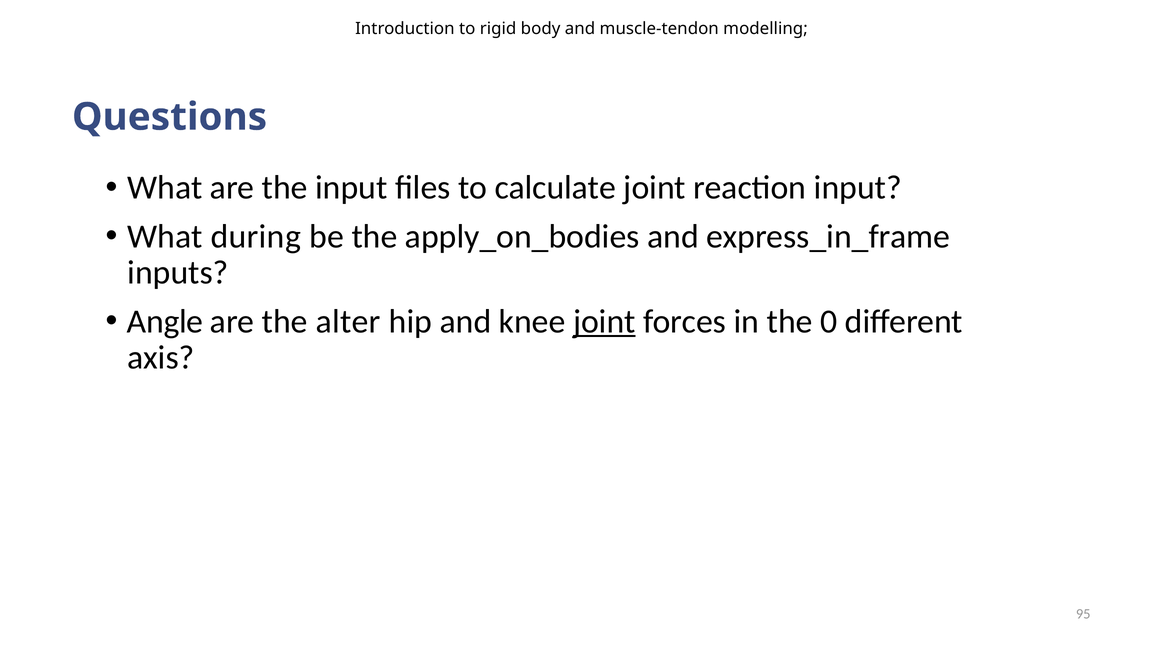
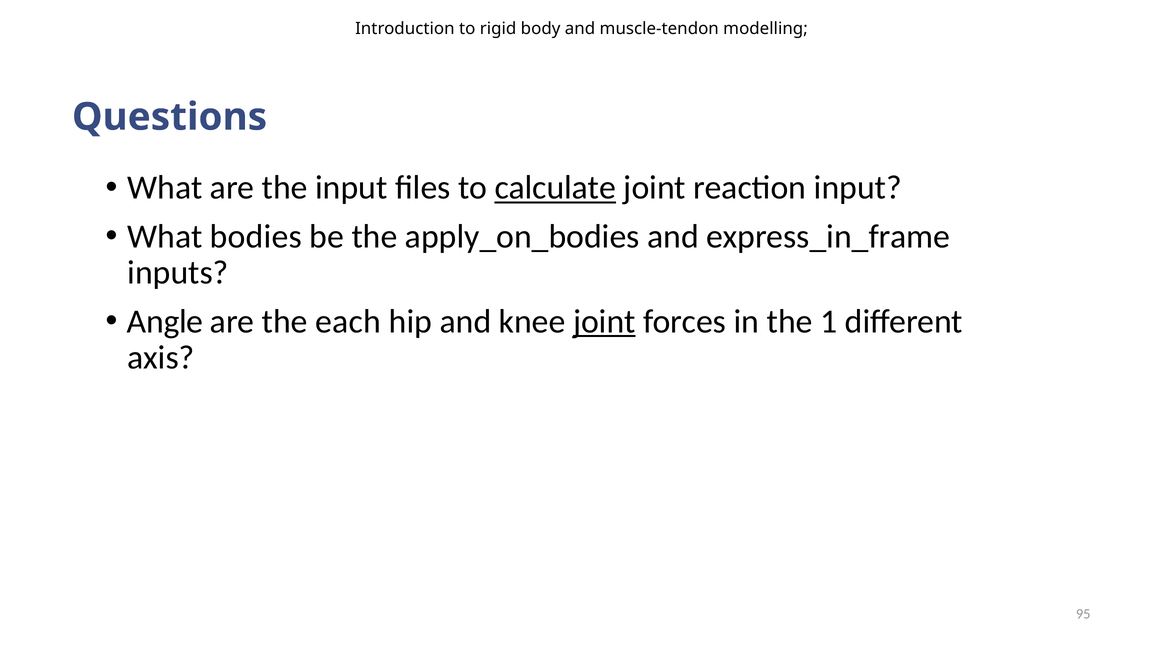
calculate underline: none -> present
during: during -> bodies
alter: alter -> each
0: 0 -> 1
